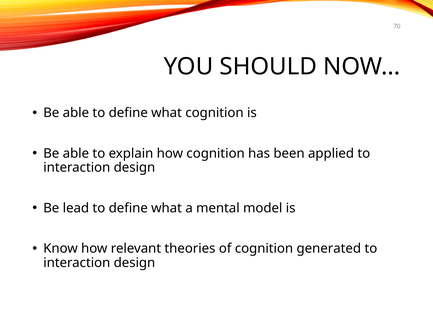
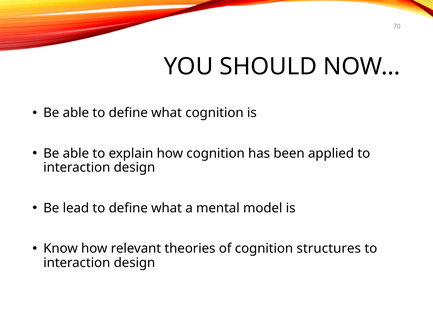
generated: generated -> structures
